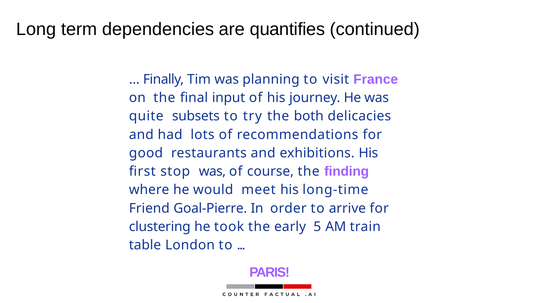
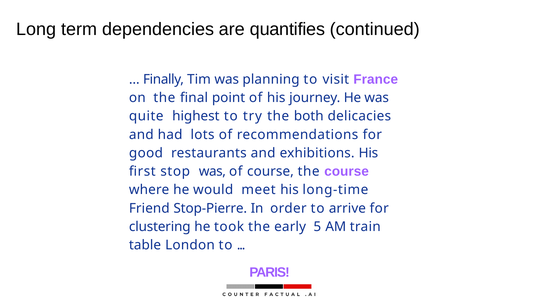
input: input -> point
subsets: subsets -> highest
the finding: finding -> course
Goal-Pierre: Goal-Pierre -> Stop-Pierre
